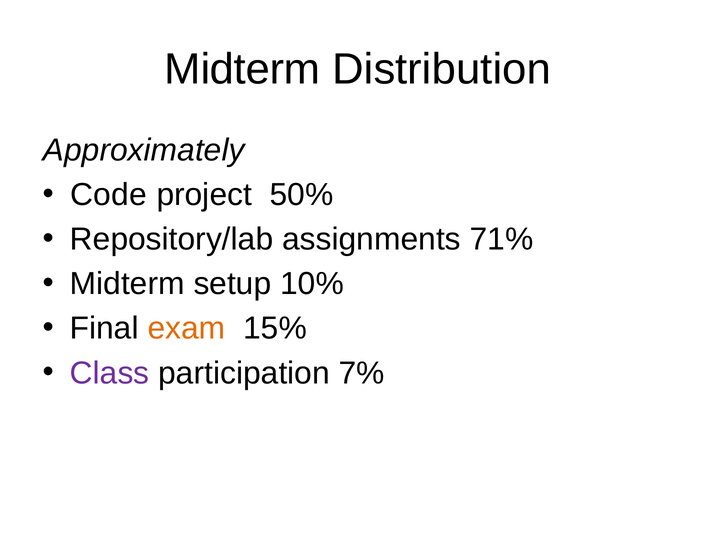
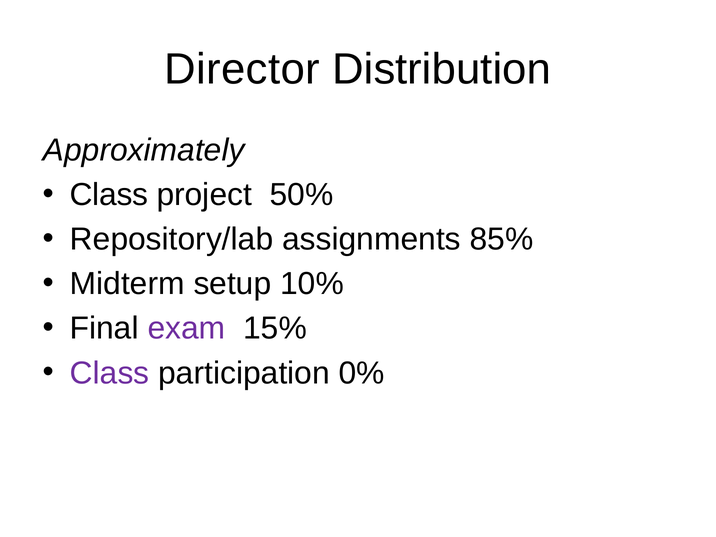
Midterm at (242, 69): Midterm -> Director
Code at (109, 195): Code -> Class
71%: 71% -> 85%
exam colour: orange -> purple
7%: 7% -> 0%
